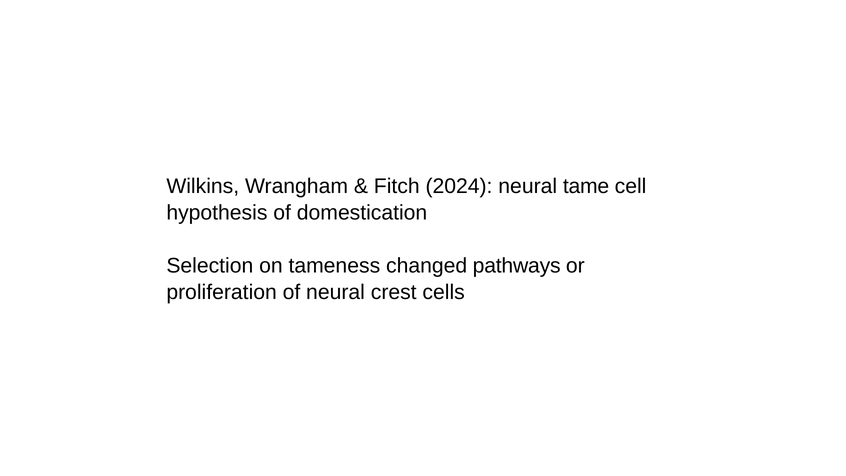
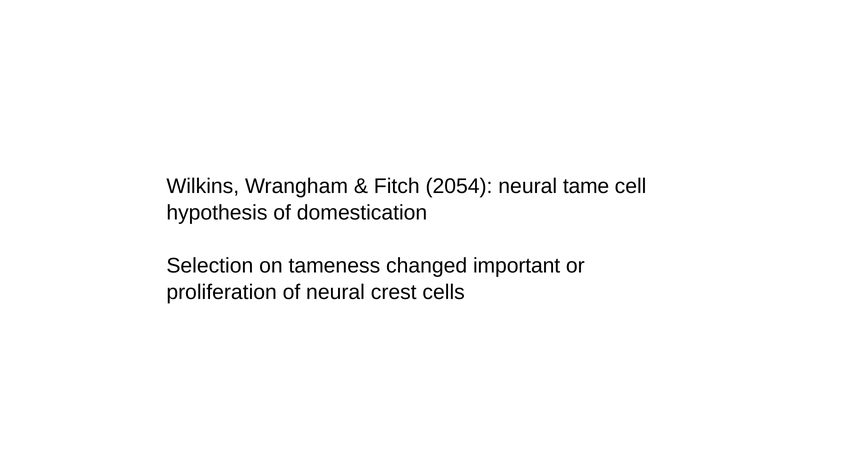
2024: 2024 -> 2054
pathways: pathways -> important
